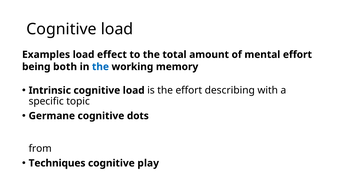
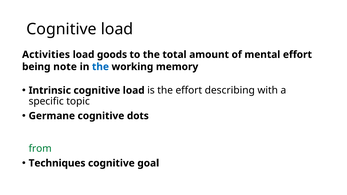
Examples: Examples -> Activities
effect: effect -> goods
both: both -> note
from colour: black -> green
play: play -> goal
